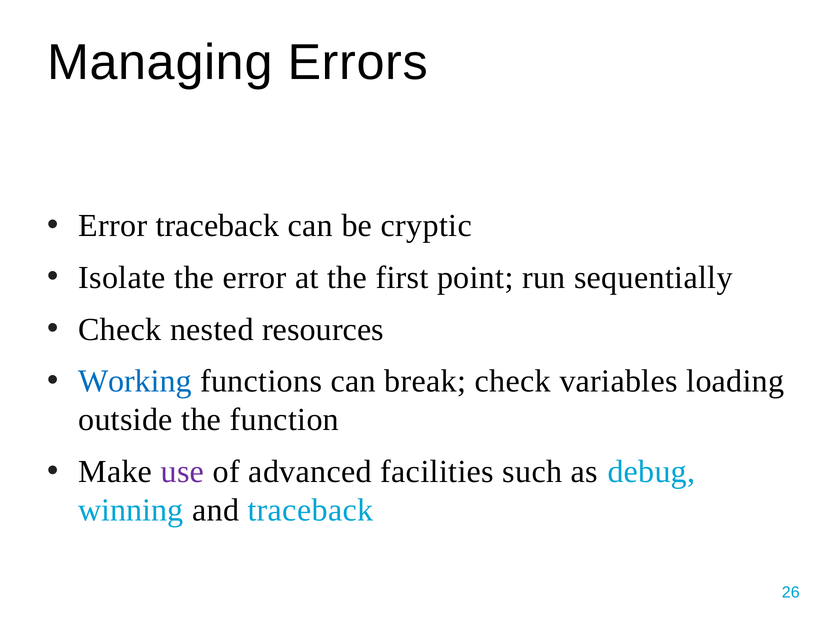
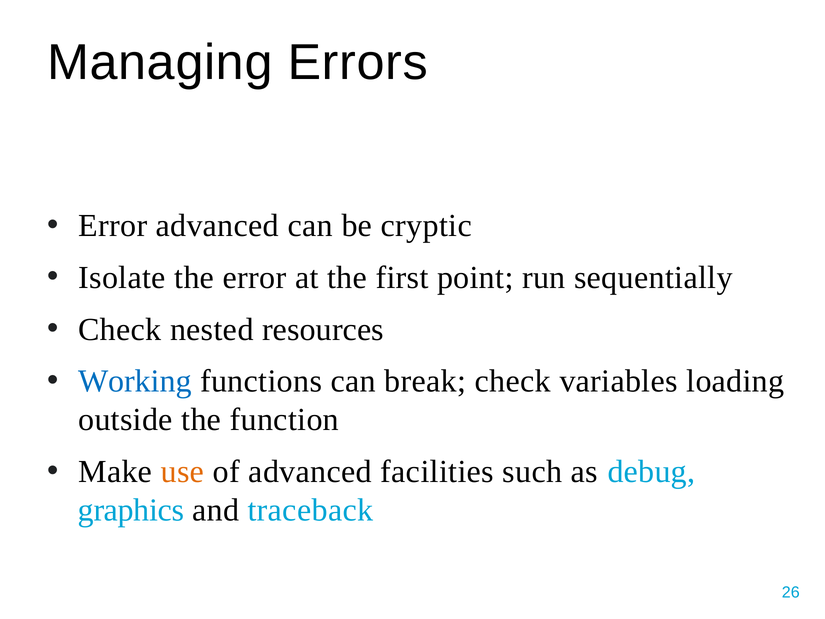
Error traceback: traceback -> advanced
use colour: purple -> orange
winning: winning -> graphics
